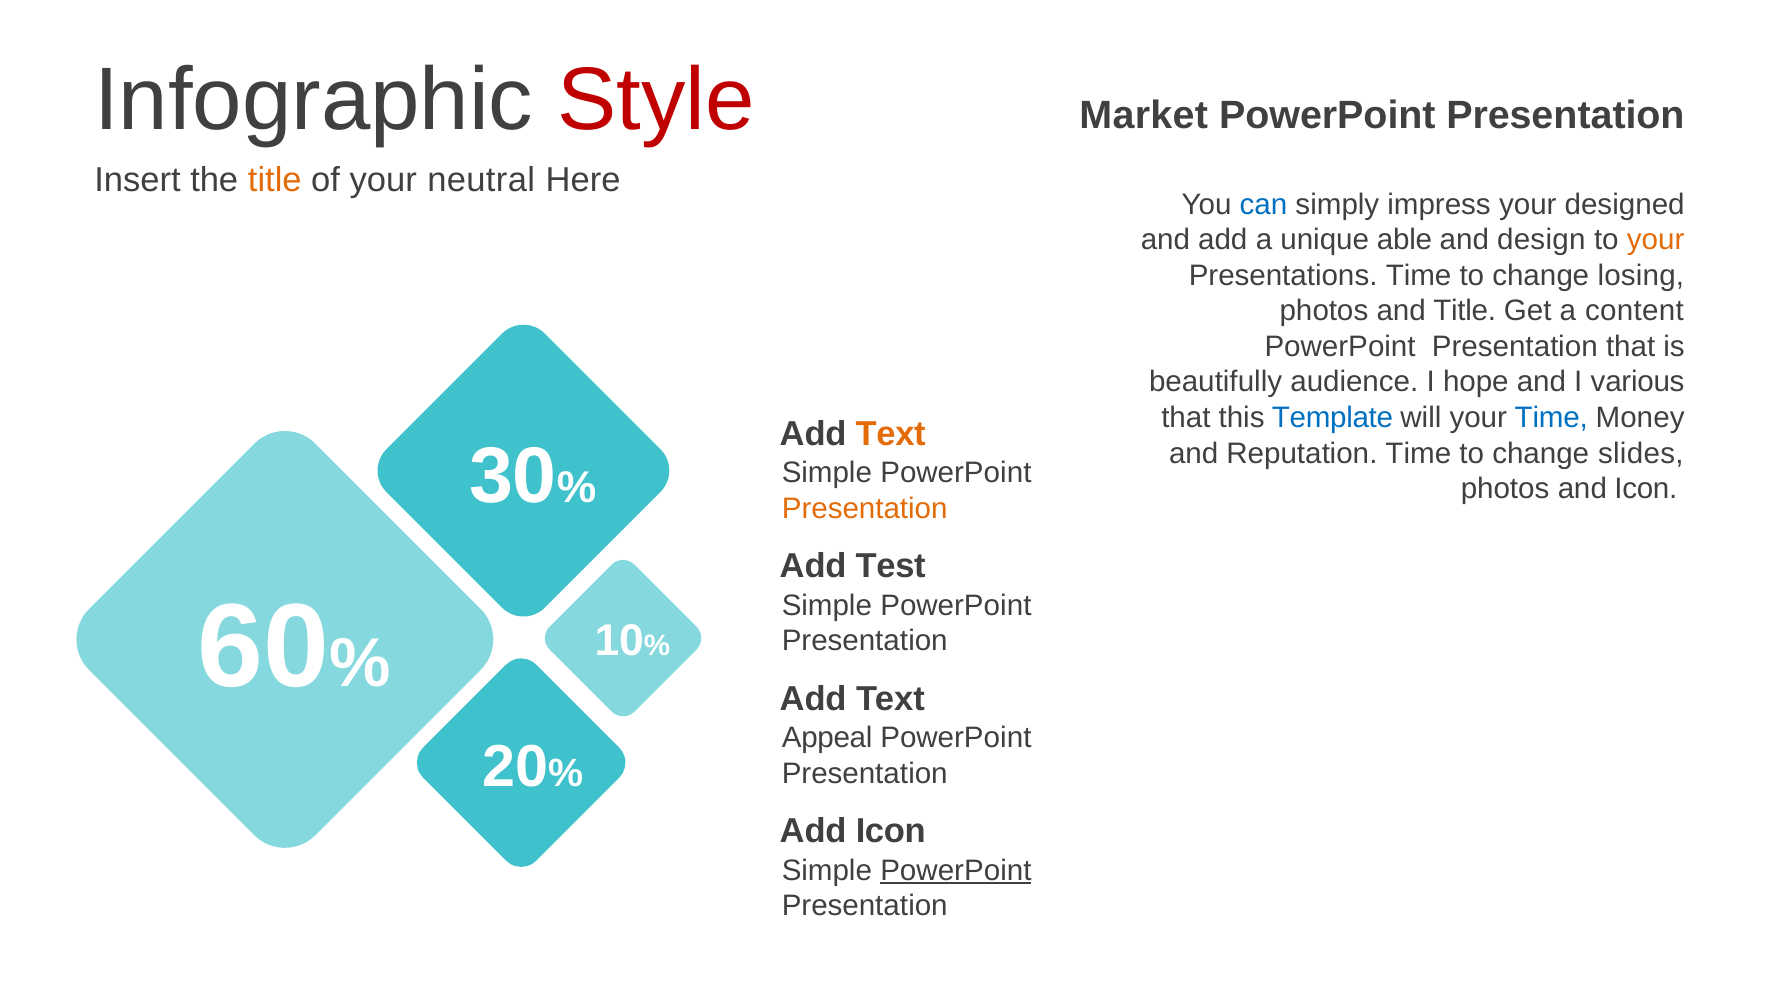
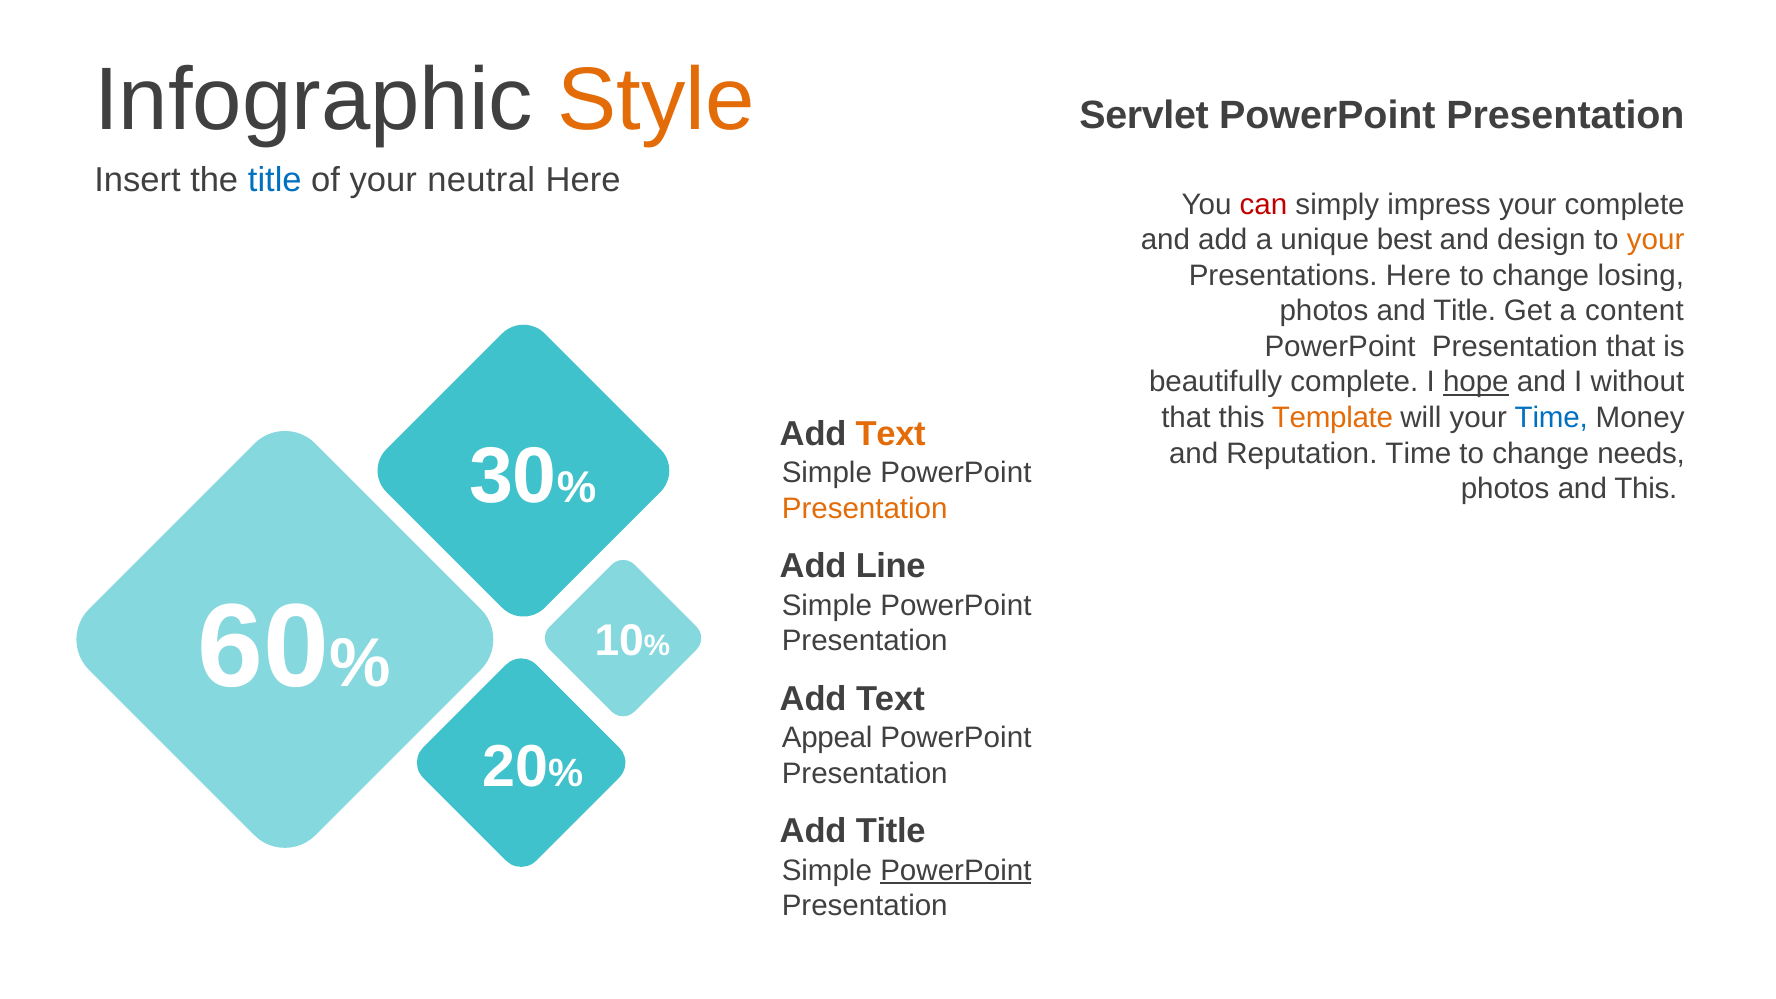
Style colour: red -> orange
Market: Market -> Servlet
title at (275, 180) colour: orange -> blue
can colour: blue -> red
your designed: designed -> complete
able: able -> best
Presentations Time: Time -> Here
beautifully audience: audience -> complete
hope underline: none -> present
various: various -> without
Template colour: blue -> orange
slides: slides -> needs
and Icon: Icon -> This
Test: Test -> Line
Add Icon: Icon -> Title
